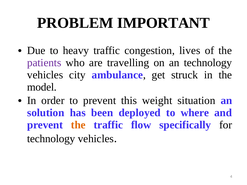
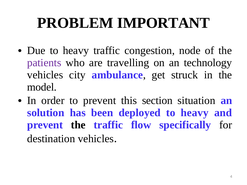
lives: lives -> node
weight: weight -> section
deployed to where: where -> heavy
the at (78, 125) colour: orange -> black
technology at (51, 139): technology -> destination
